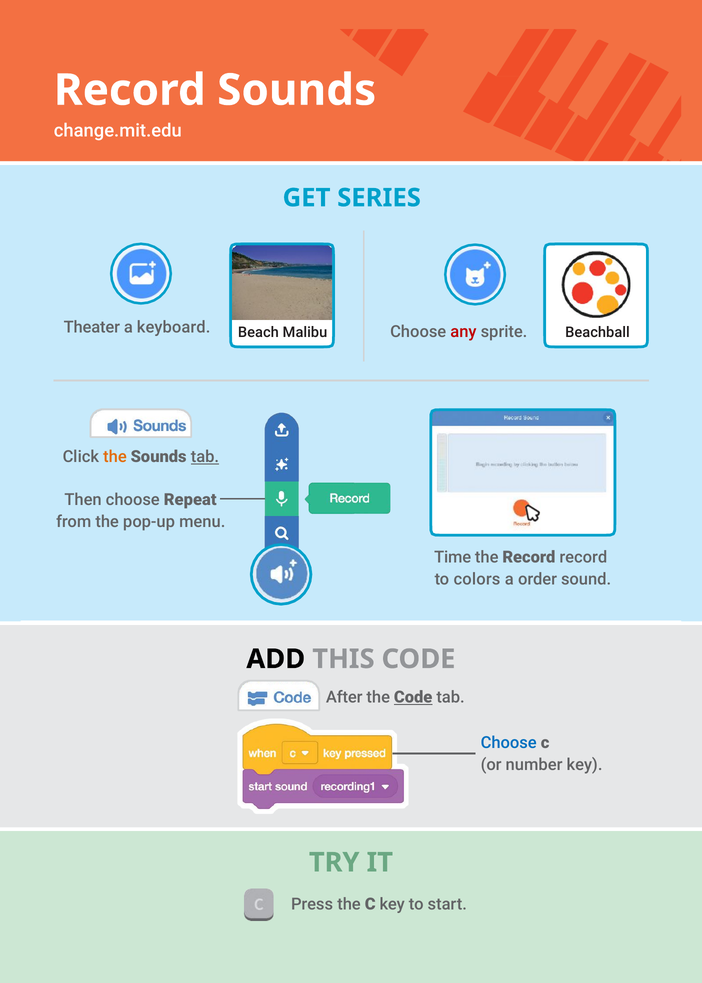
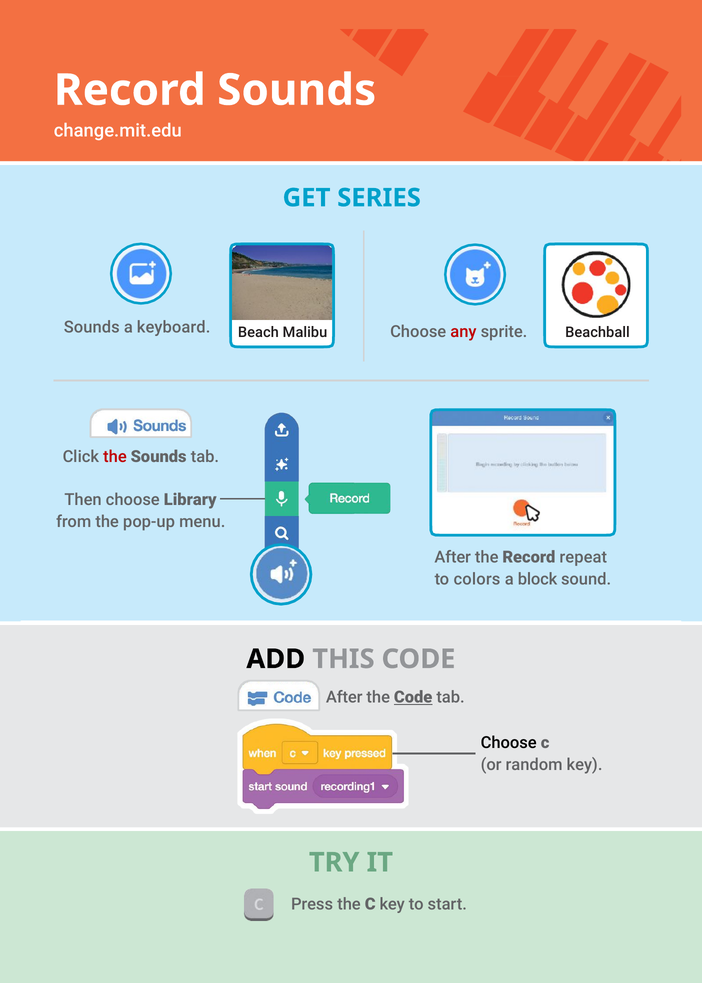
Theater at (92, 327): Theater -> Sounds
the at (115, 457) colour: orange -> red
tab at (205, 457) underline: present -> none
Repeat: Repeat -> Library
Time at (453, 557): Time -> After
Record record: record -> repeat
order: order -> block
Choose at (509, 743) colour: blue -> black
number: number -> random
